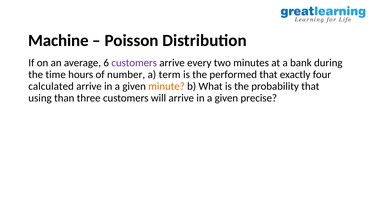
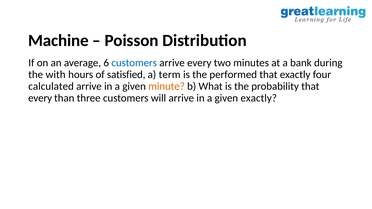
customers at (134, 63) colour: purple -> blue
time: time -> with
number: number -> satisfied
using at (40, 98): using -> every
given precise: precise -> exactly
